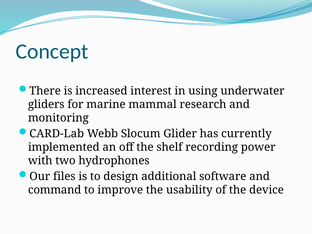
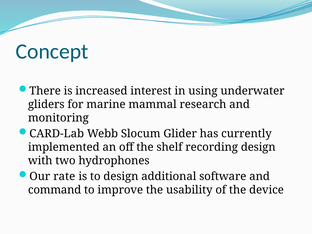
recording power: power -> design
files: files -> rate
